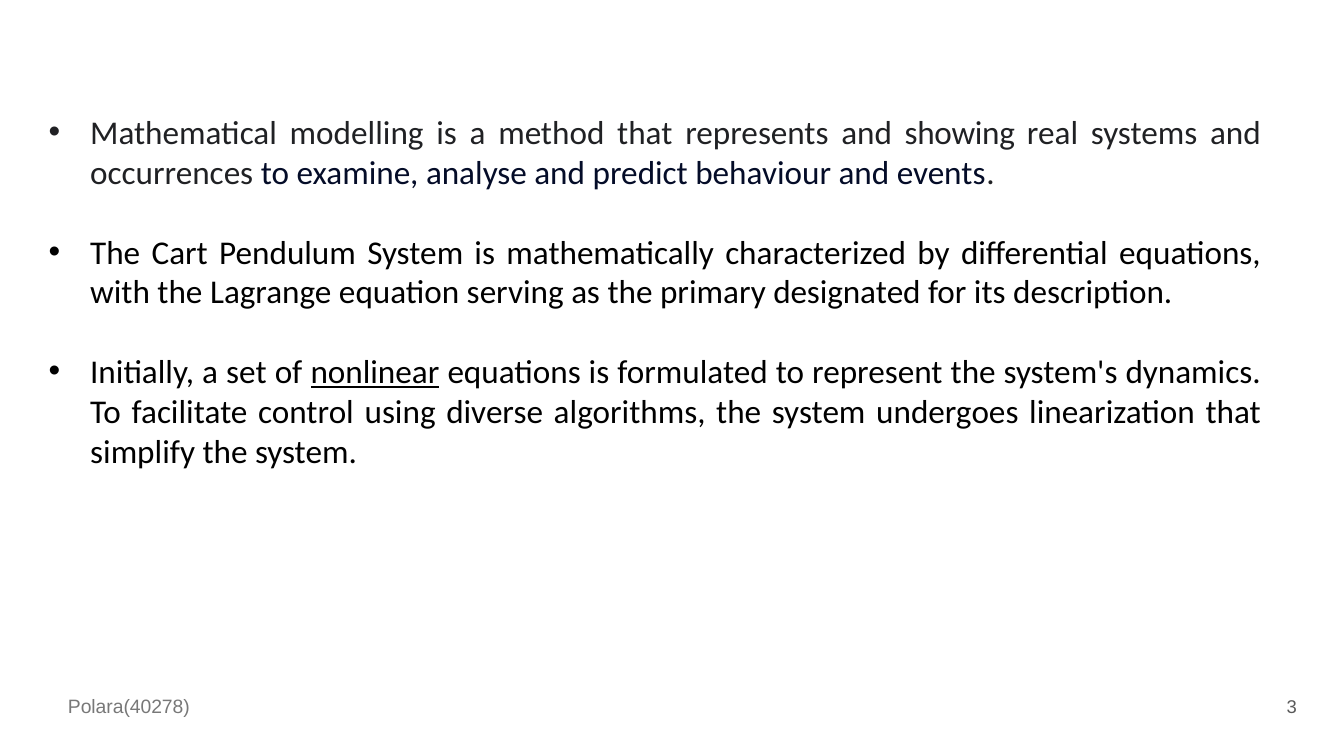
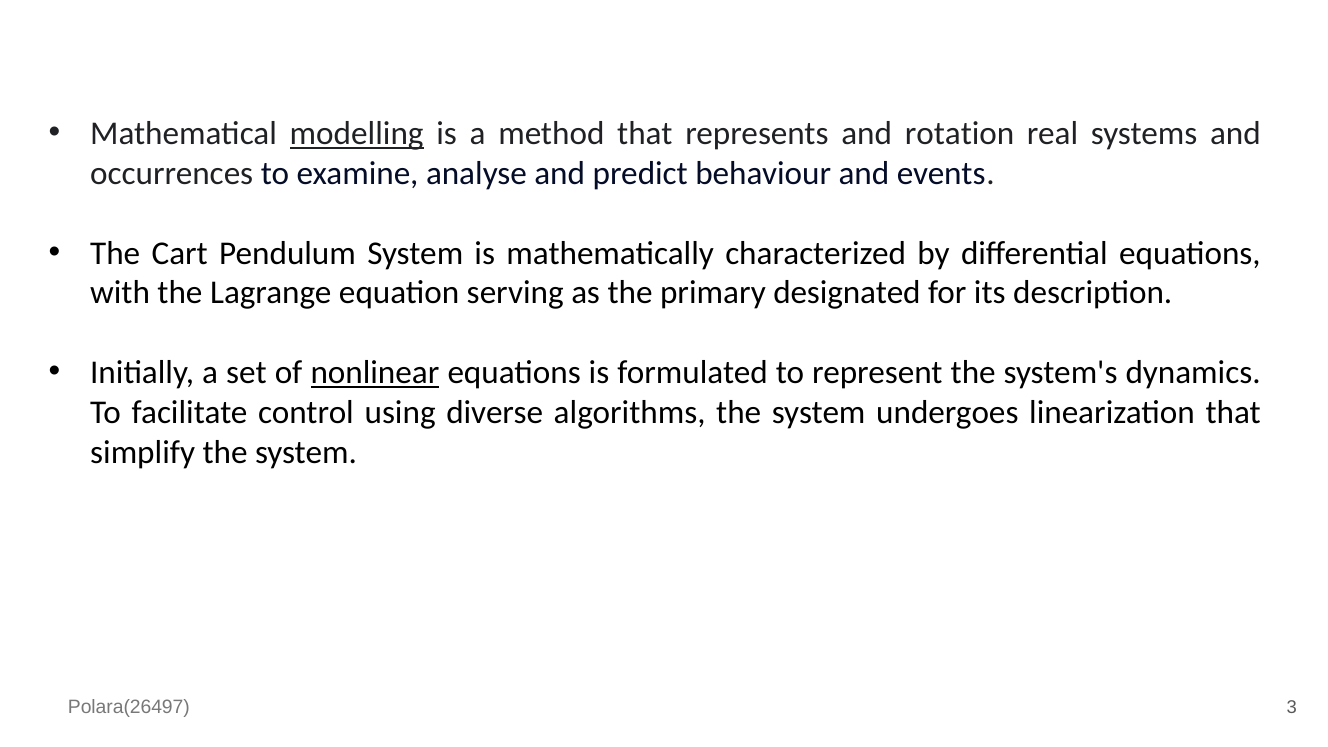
modelling underline: none -> present
showing: showing -> rotation
Polara(40278: Polara(40278 -> Polara(26497
